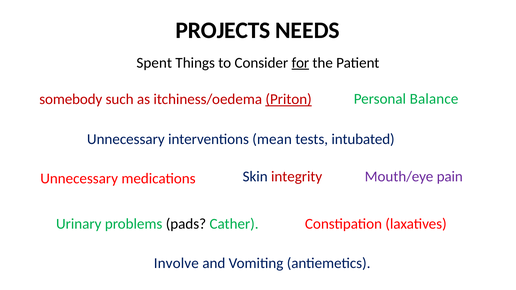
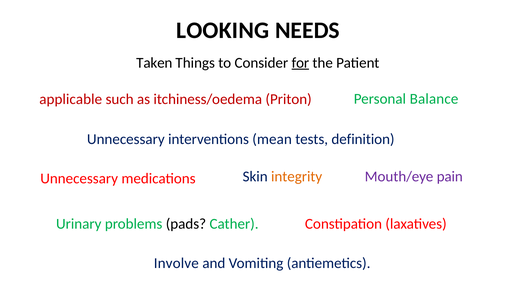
PROJECTS: PROJECTS -> LOOKING
Spent: Spent -> Taken
somebody: somebody -> applicable
Priton underline: present -> none
intubated: intubated -> definition
integrity colour: red -> orange
